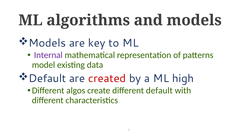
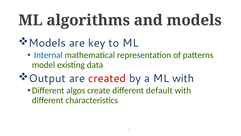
Internal colour: purple -> blue
Default at (47, 78): Default -> Output
ML high: high -> with
